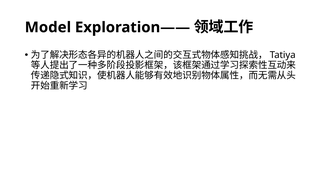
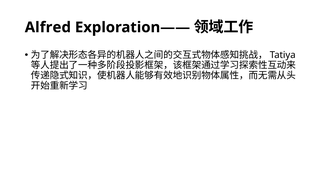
Model: Model -> Alfred
